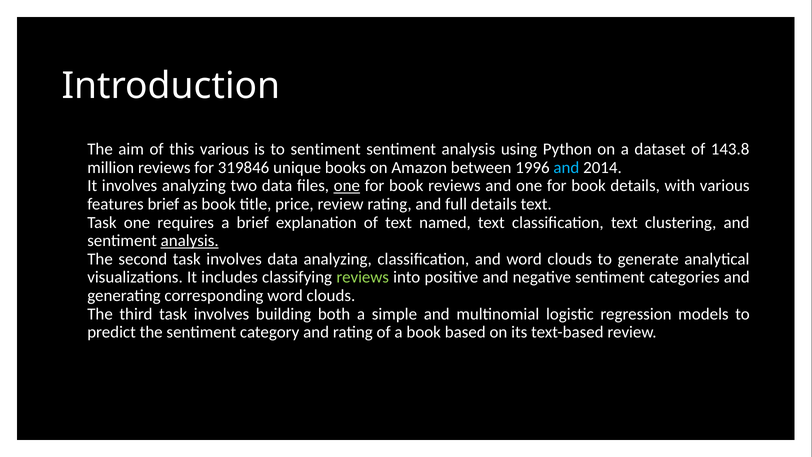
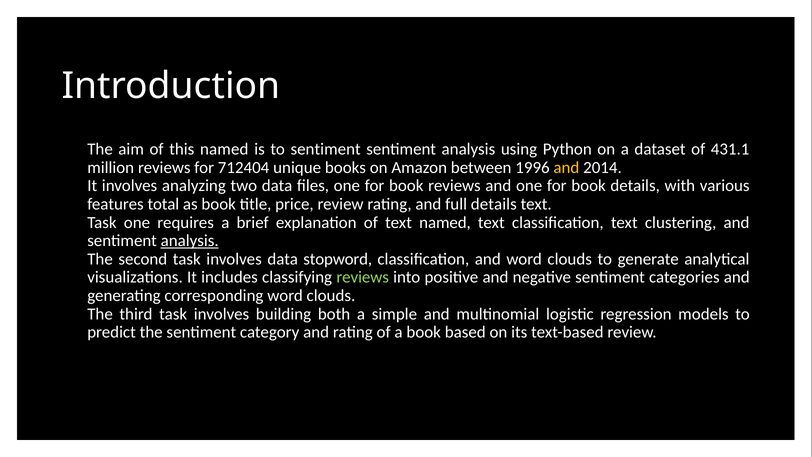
this various: various -> named
143.8: 143.8 -> 431.1
319846: 319846 -> 712404
and at (566, 167) colour: light blue -> yellow
one at (347, 186) underline: present -> none
features brief: brief -> total
data analyzing: analyzing -> stopword
